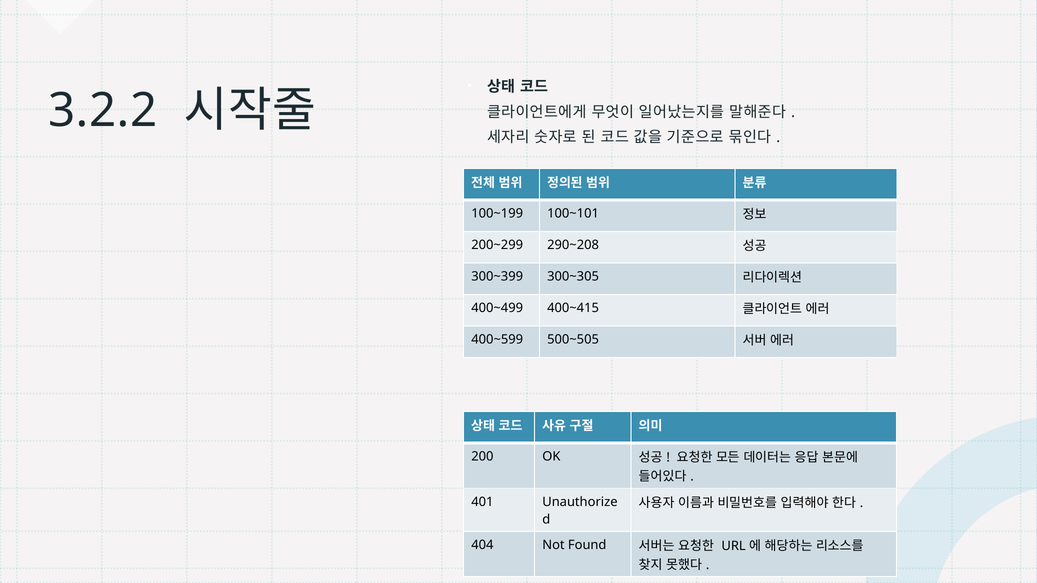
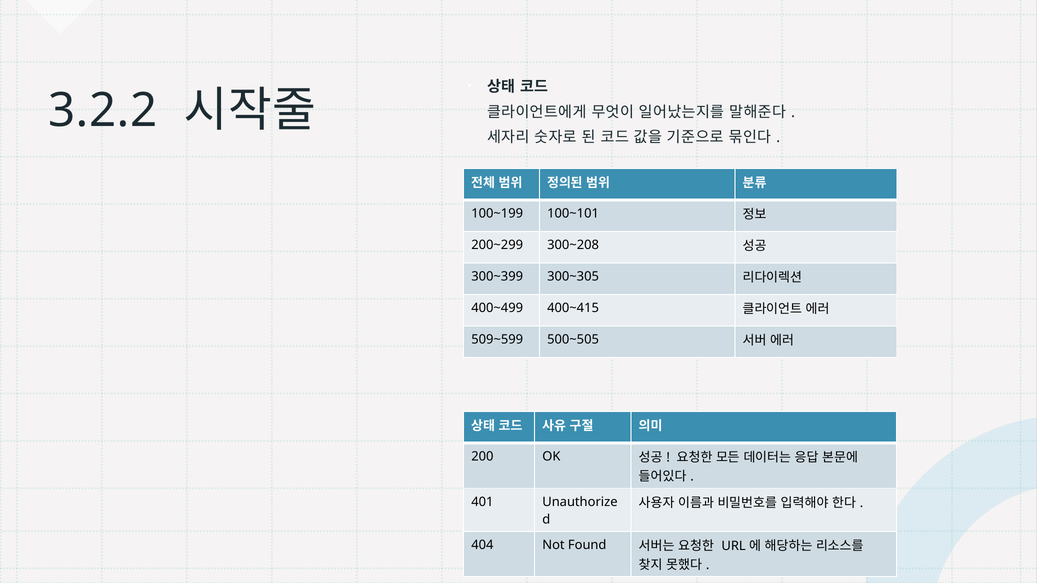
290~208: 290~208 -> 300~208
400~599: 400~599 -> 509~599
